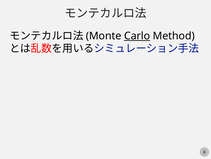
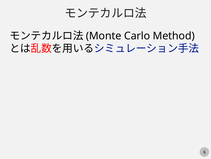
Carlo underline: present -> none
